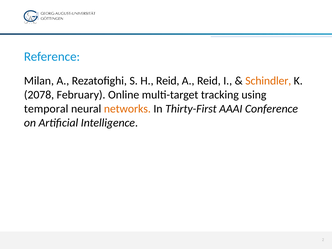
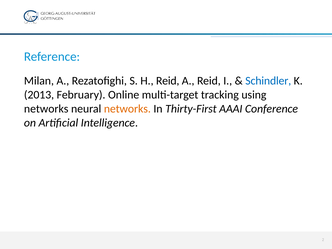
Schindler colour: orange -> blue
2078: 2078 -> 2013
temporal at (46, 109): temporal -> networks
